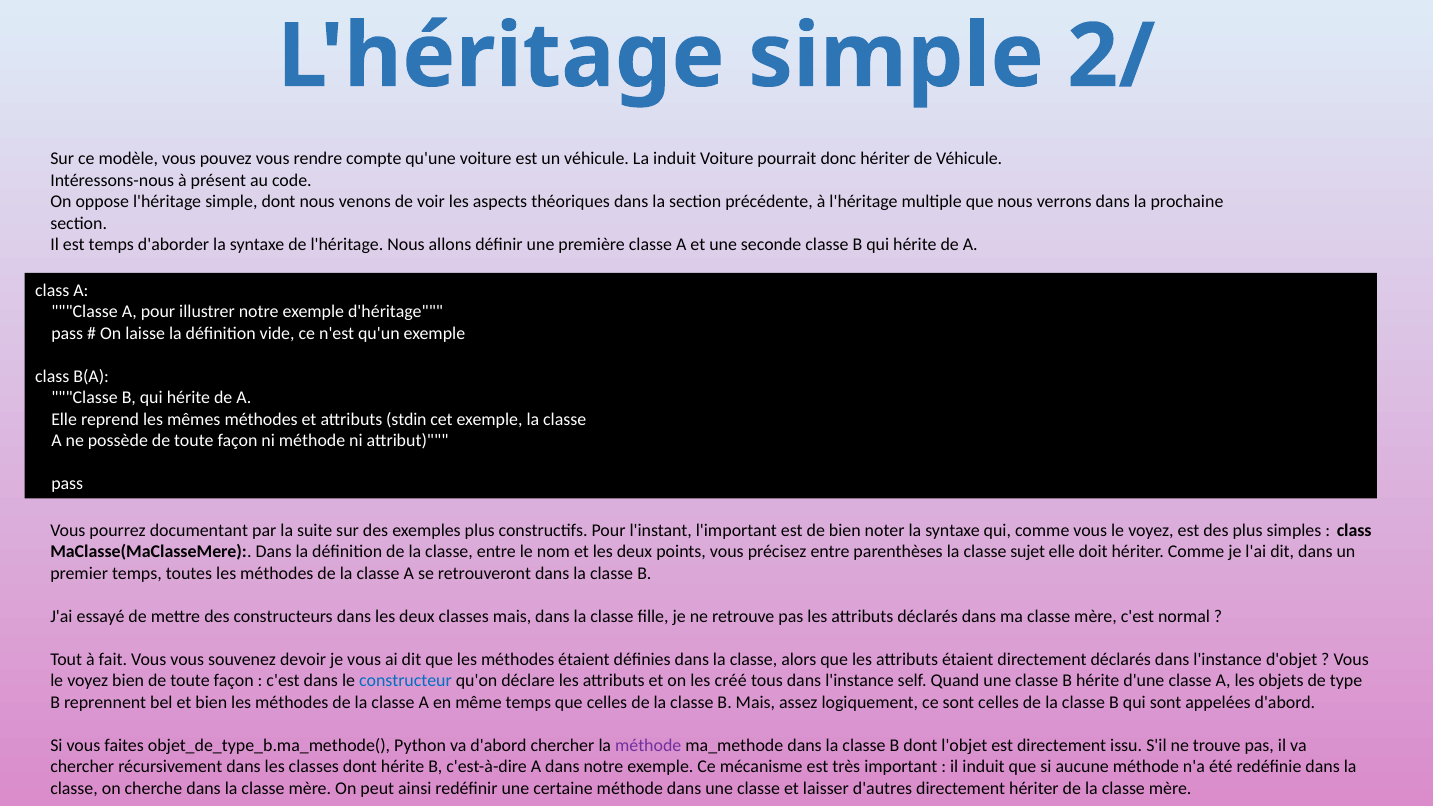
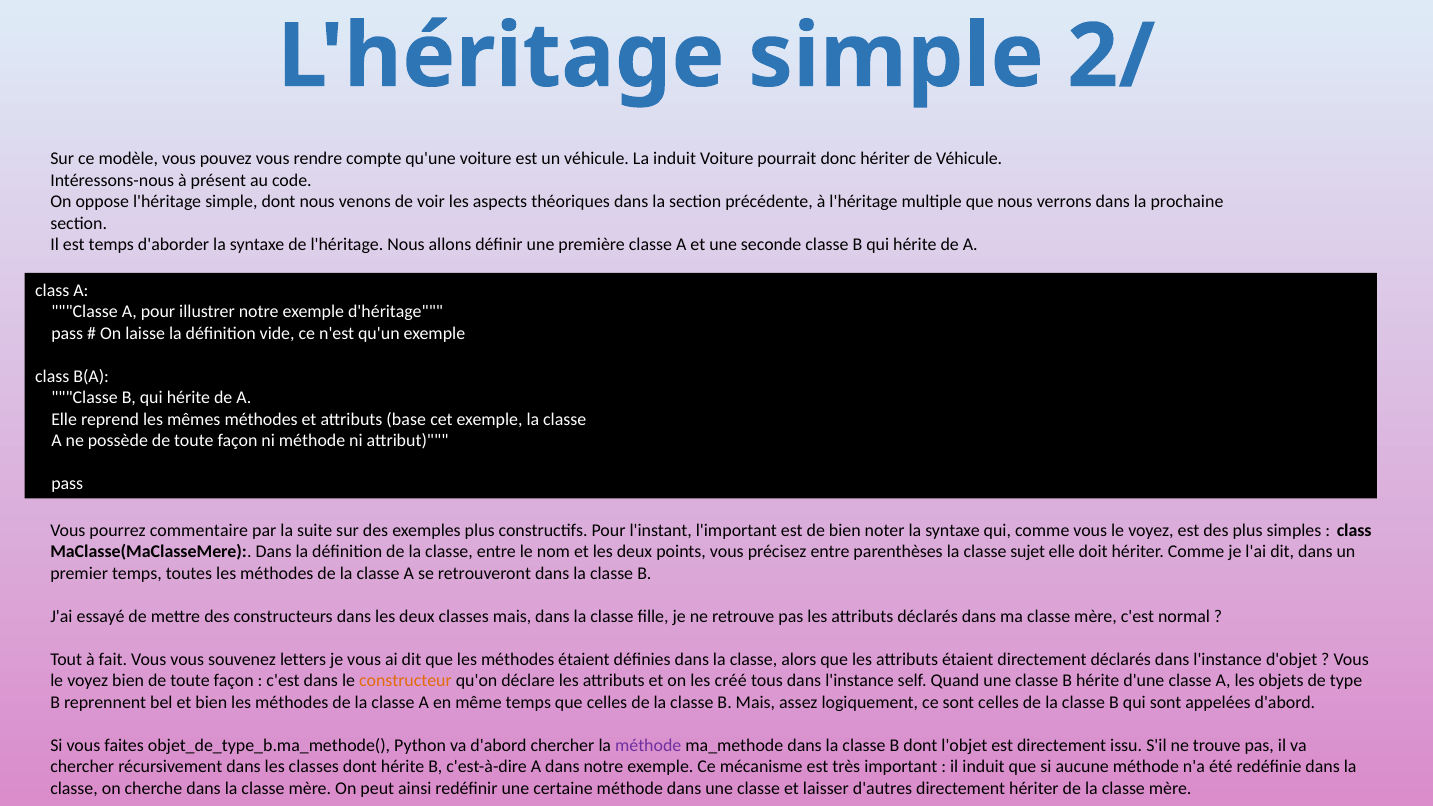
stdin: stdin -> base
documentant: documentant -> commentaire
devoir: devoir -> letters
constructeur colour: blue -> orange
